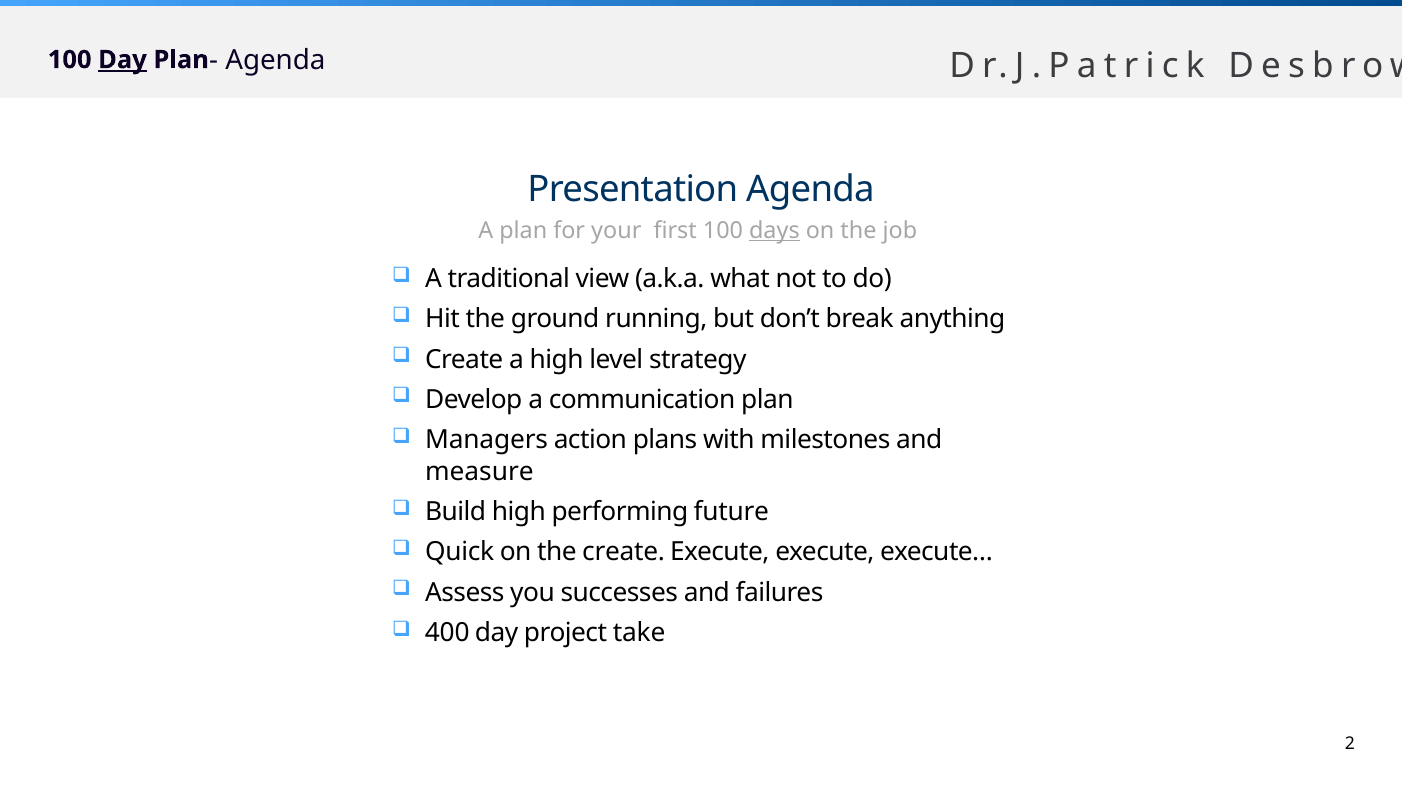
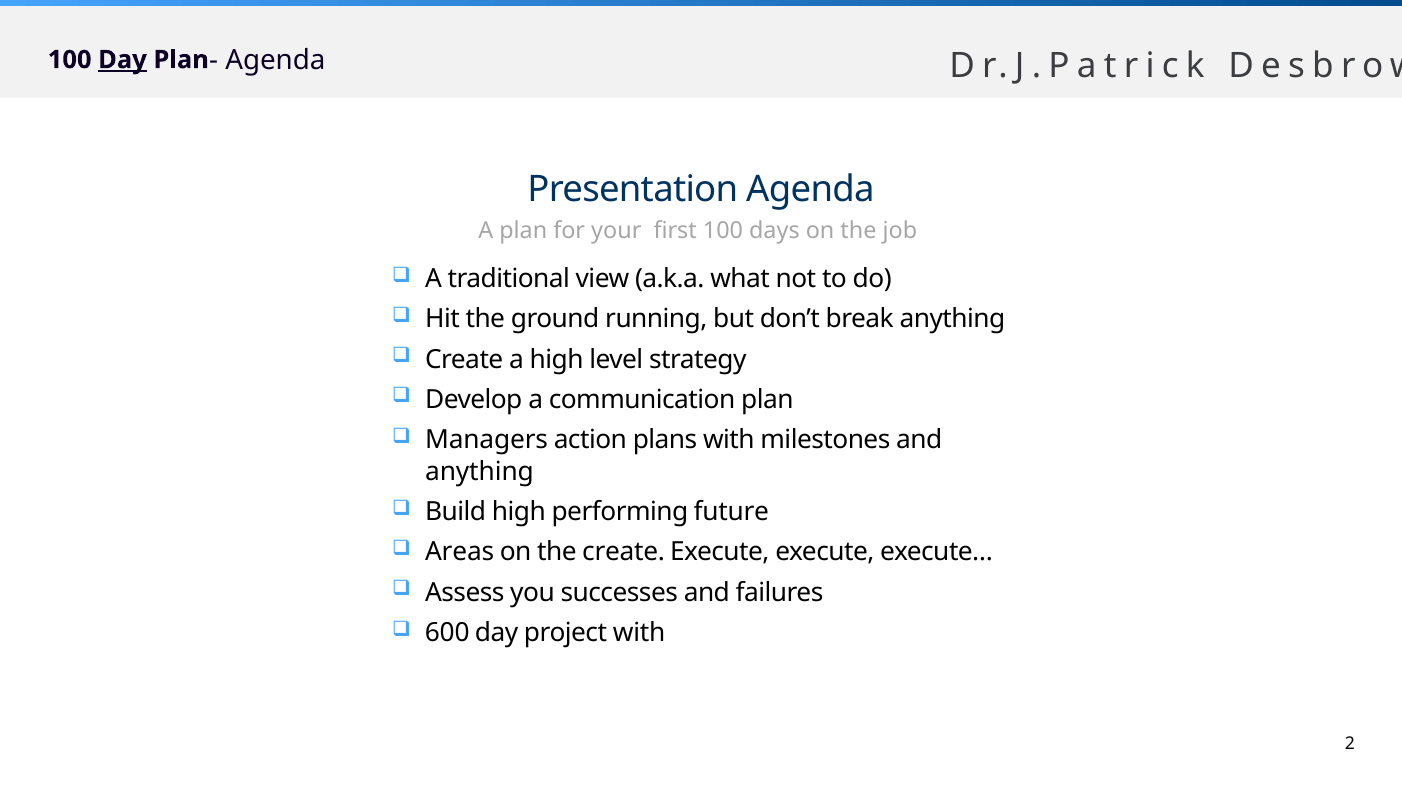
days underline: present -> none
measure at (479, 471): measure -> anything
Quick: Quick -> Areas
400: 400 -> 600
project take: take -> with
